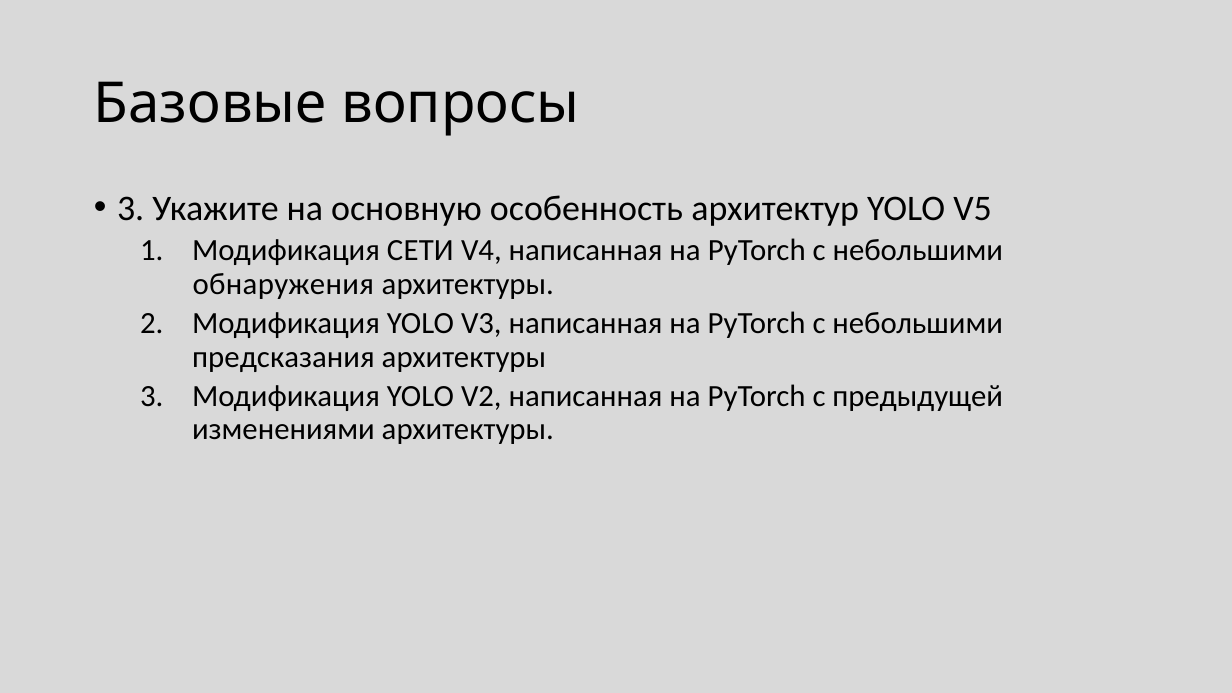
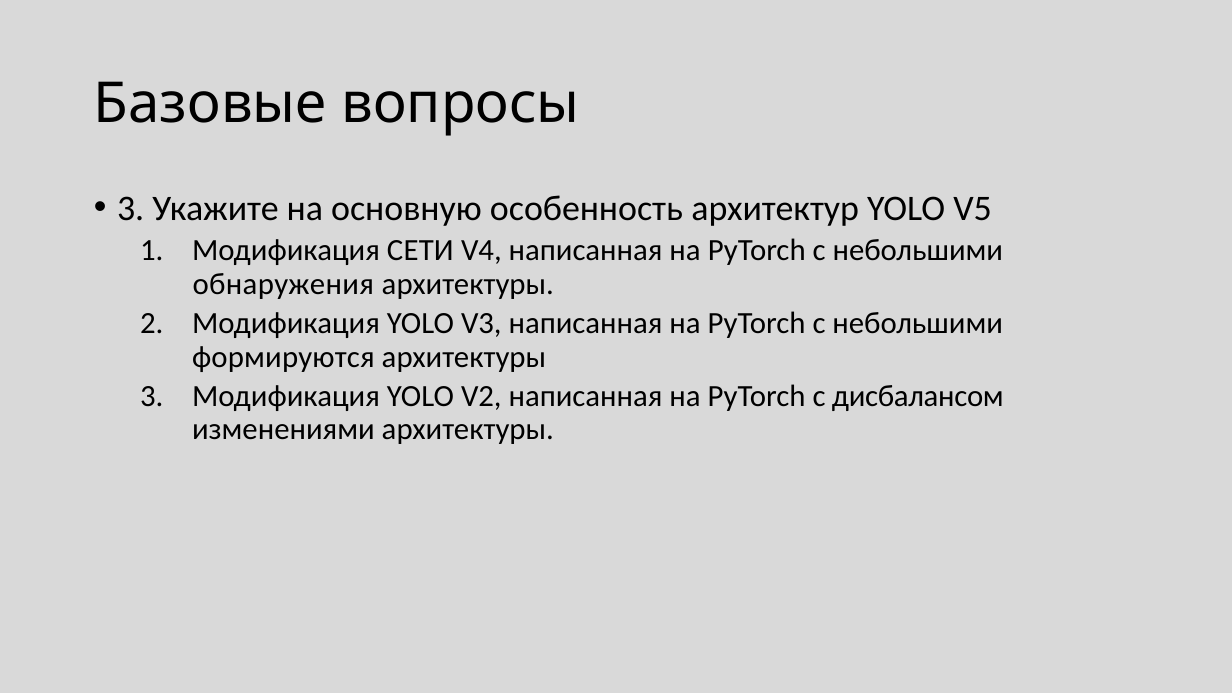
предсказания: предсказания -> формируются
предыдущей: предыдущей -> дисбалансом
